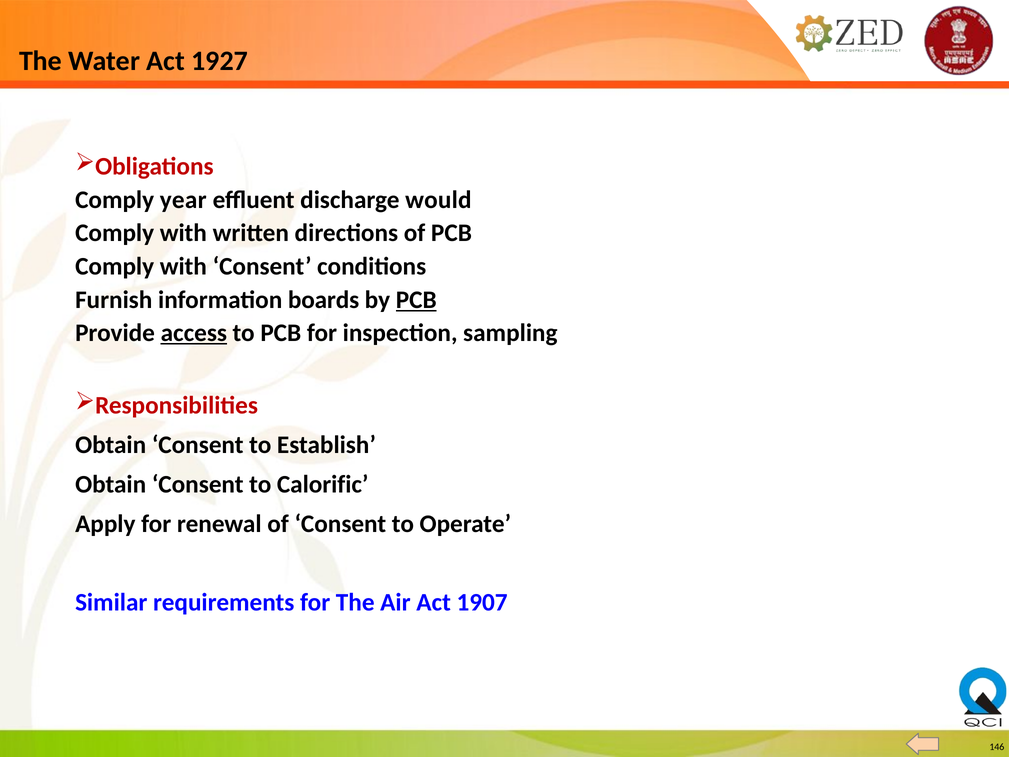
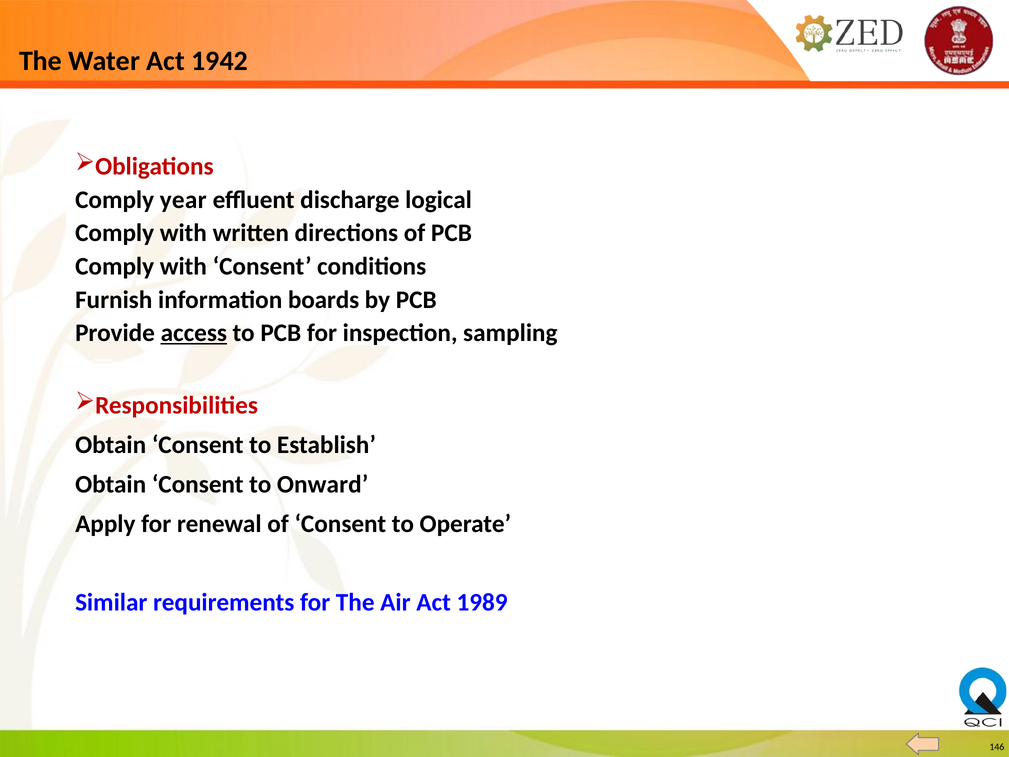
1927: 1927 -> 1942
would: would -> logical
PCB at (416, 300) underline: present -> none
Calorific: Calorific -> Onward
1907: 1907 -> 1989
